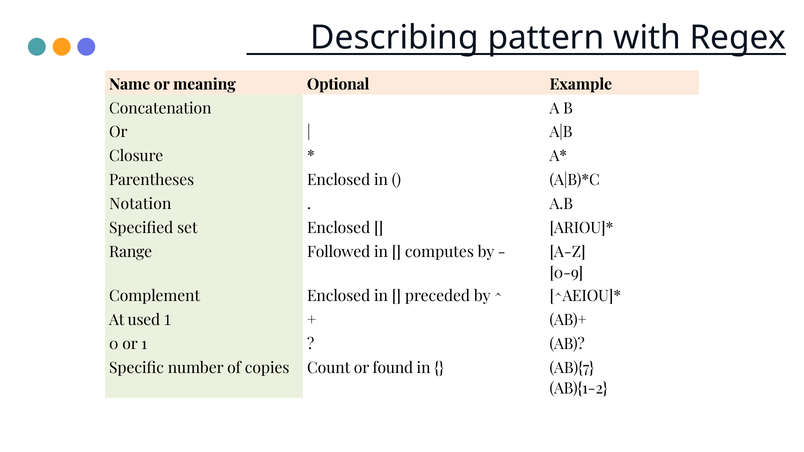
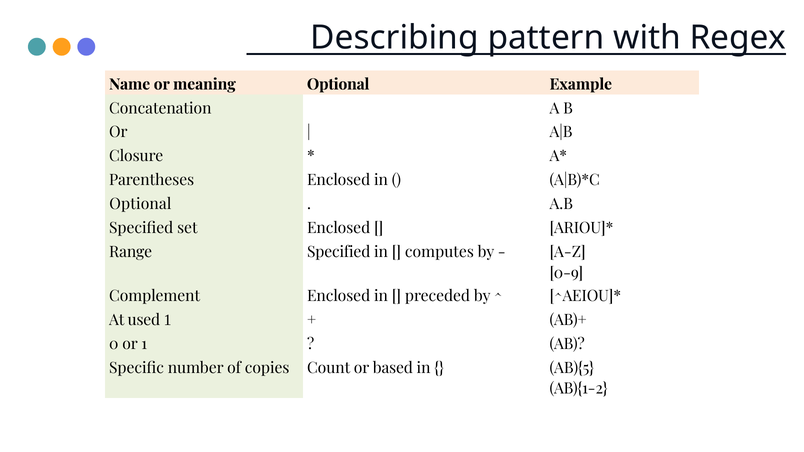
Notation at (140, 204): Notation -> Optional
Range Followed: Followed -> Specified
found: found -> based
AB){7: AB){7 -> AB){5
